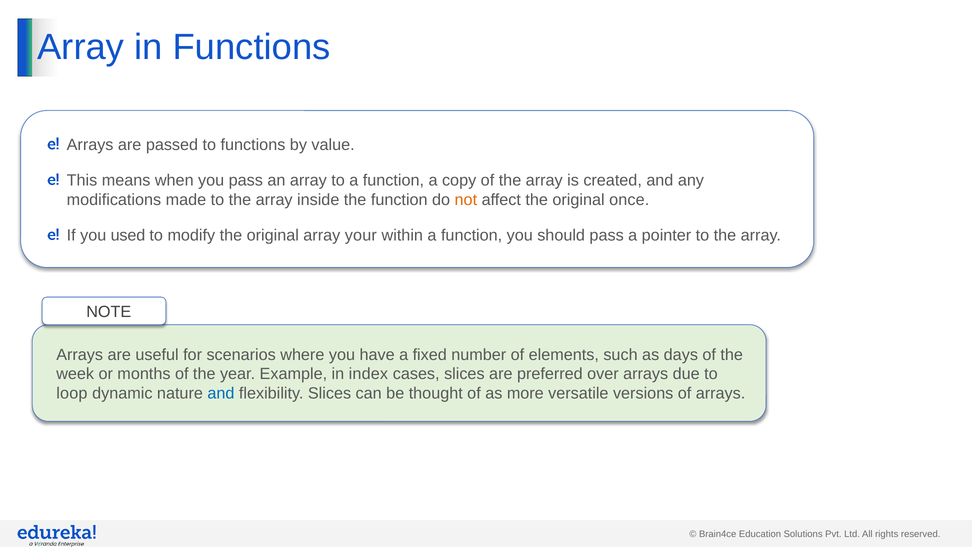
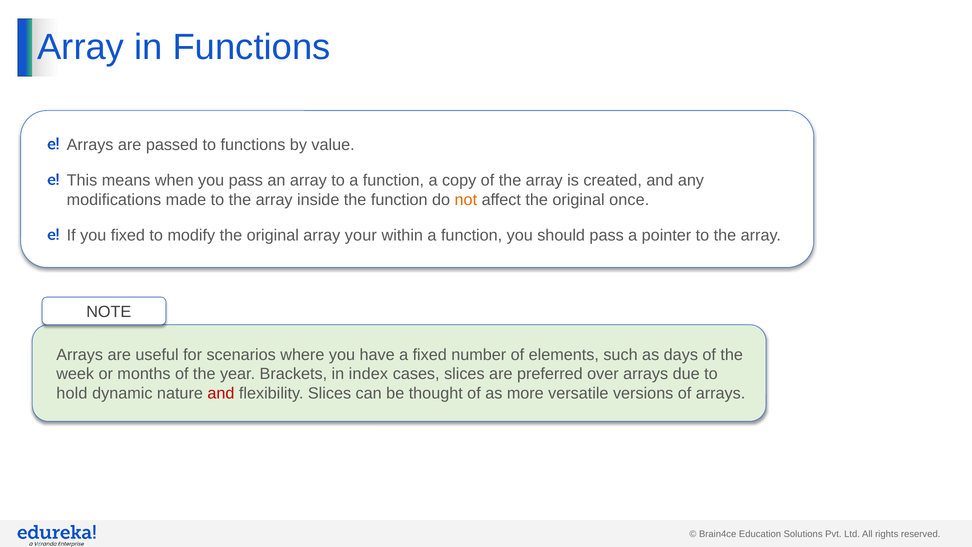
you used: used -> fixed
Example: Example -> Brackets
loop: loop -> hold
and at (221, 393) colour: blue -> red
